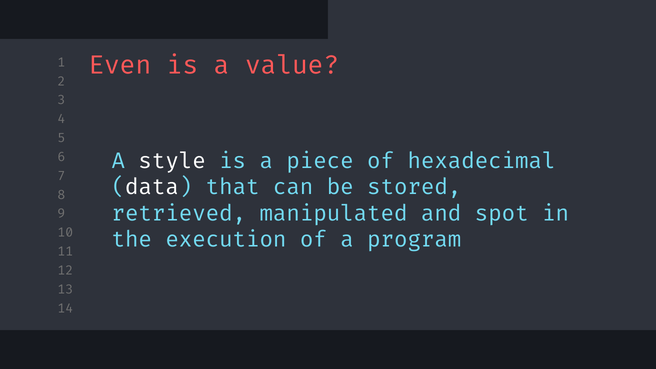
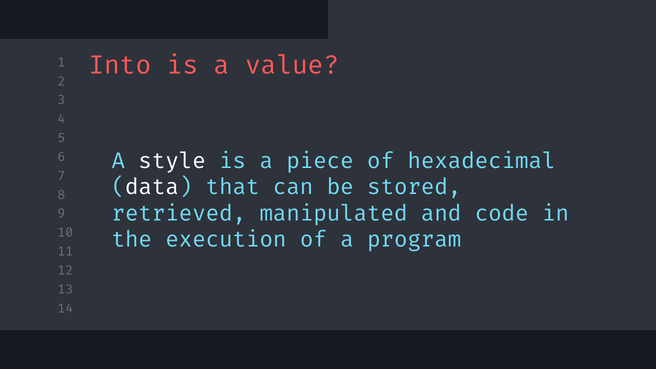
Even: Even -> Into
spot: spot -> code
